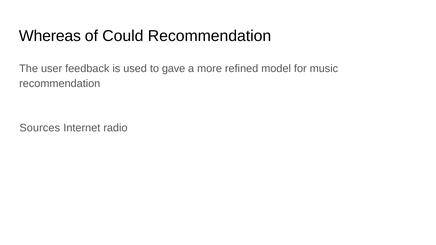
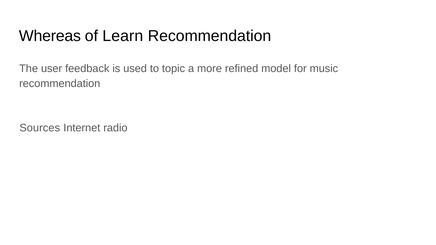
Could: Could -> Learn
gave: gave -> topic
